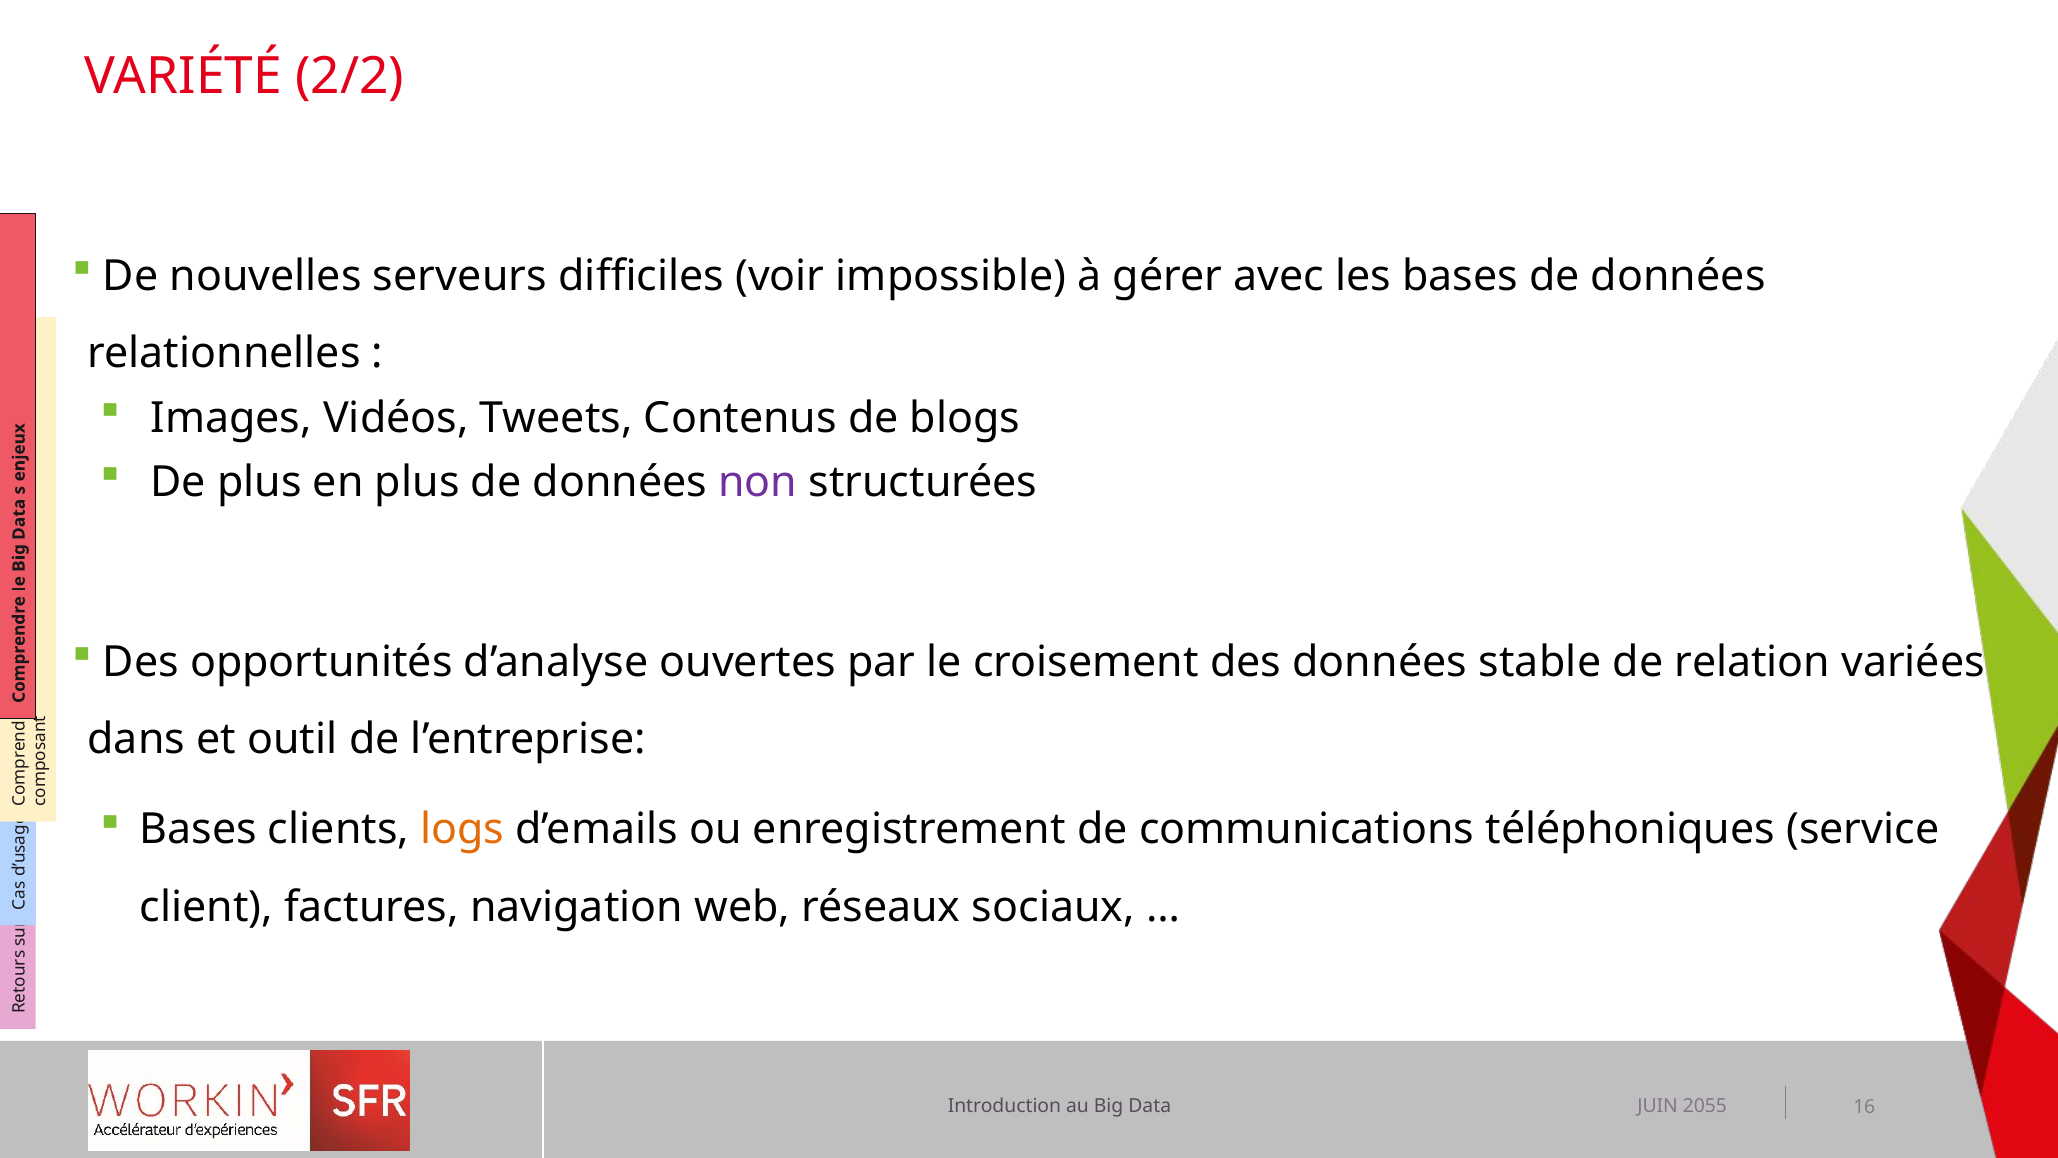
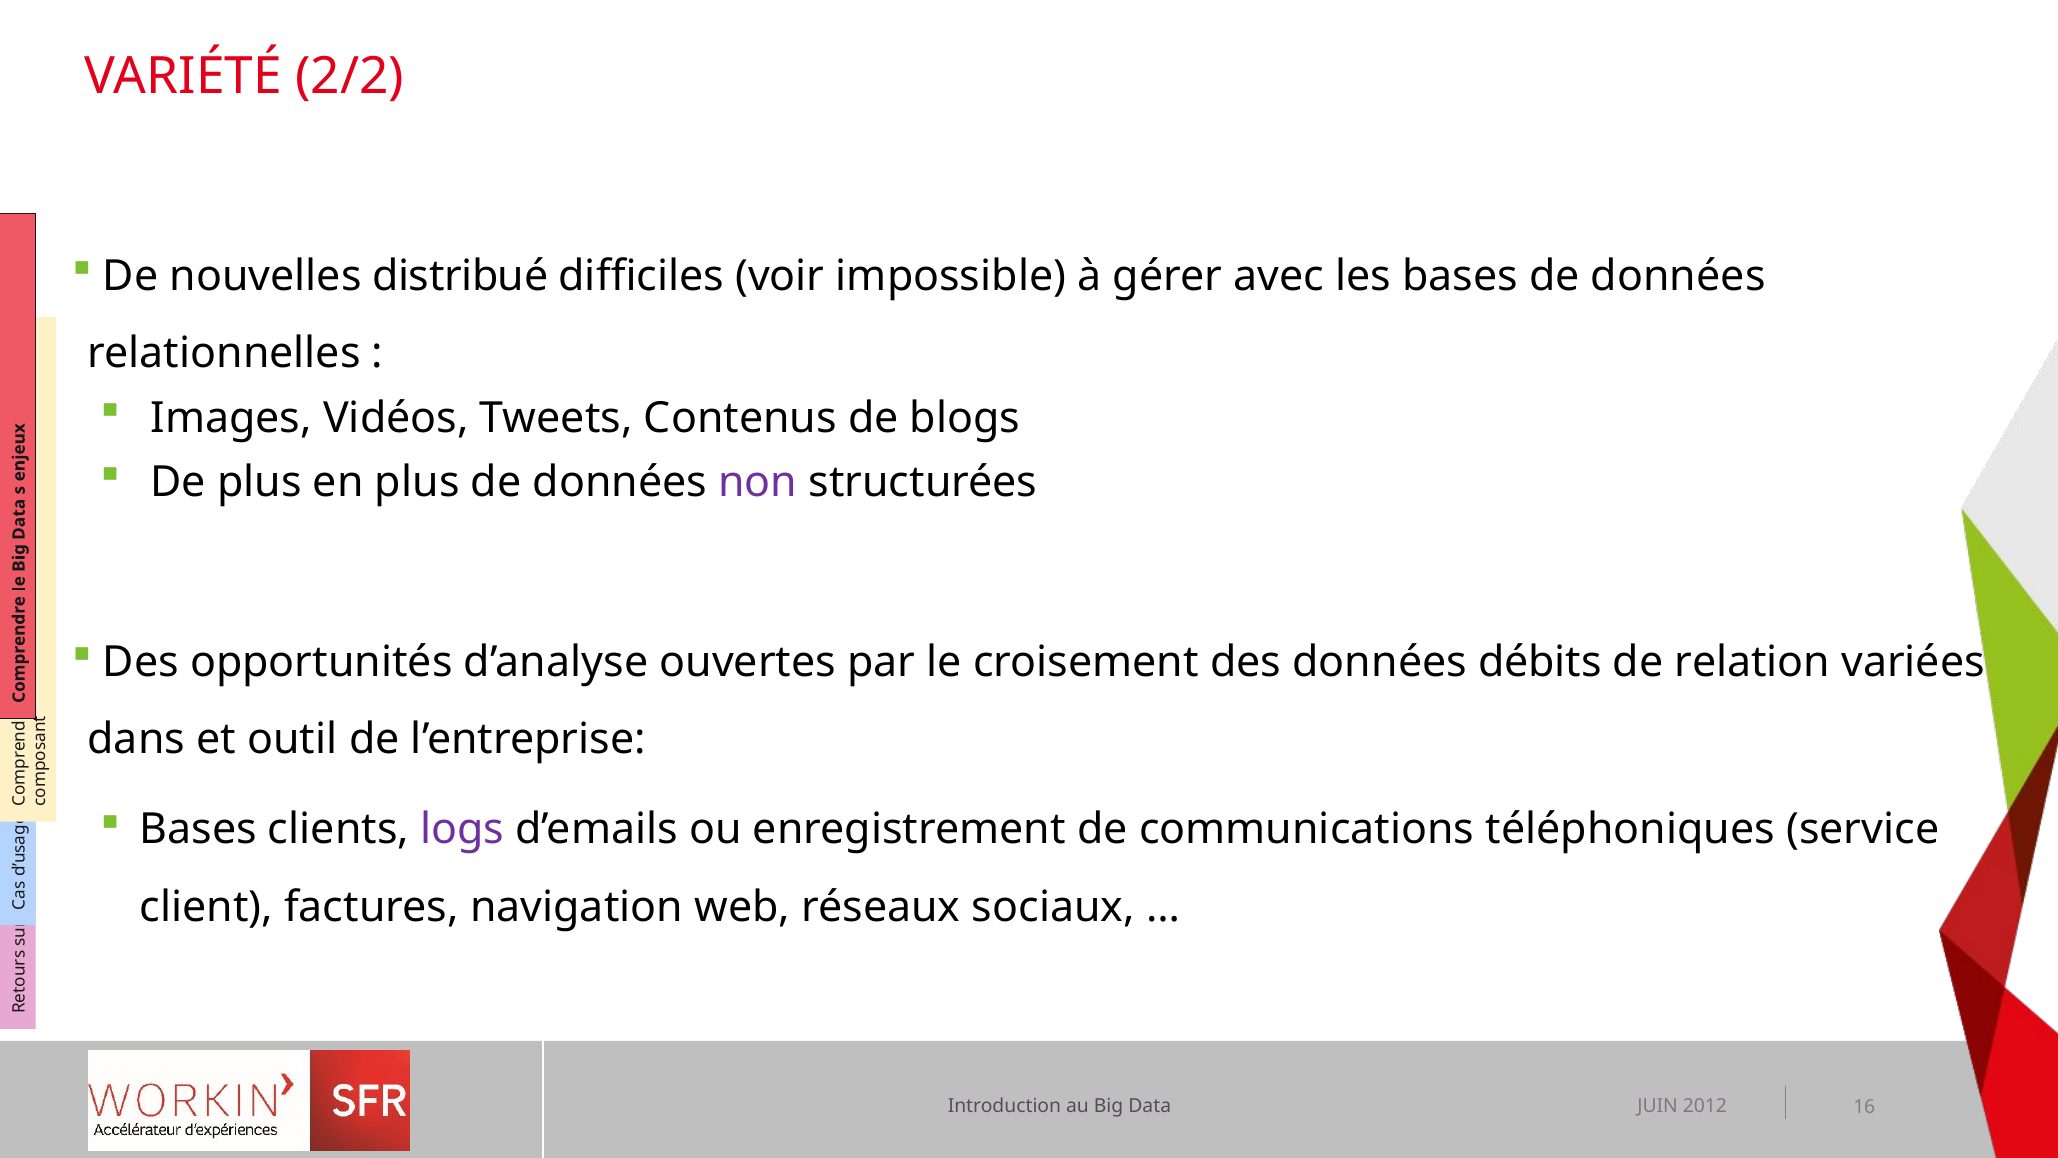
serveurs: serveurs -> distribué
stable: stable -> débits
logs colour: orange -> purple
2055: 2055 -> 2012
